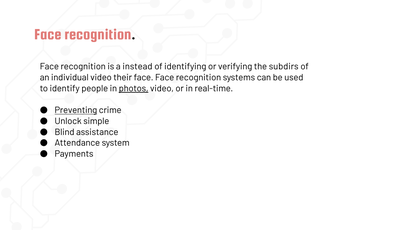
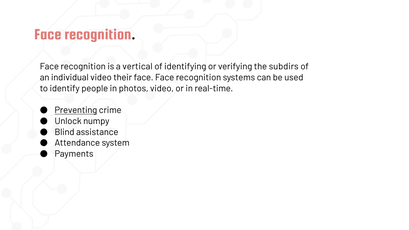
instead: instead -> vertical
photos underline: present -> none
simple: simple -> numpy
